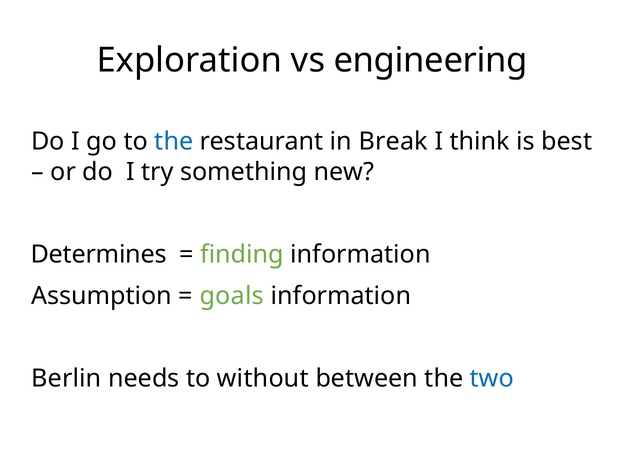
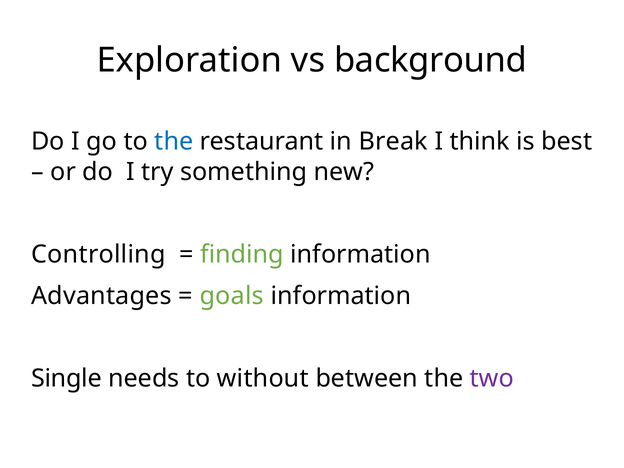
engineering: engineering -> background
Determines: Determines -> Controlling
Assumption: Assumption -> Advantages
Berlin: Berlin -> Single
two colour: blue -> purple
